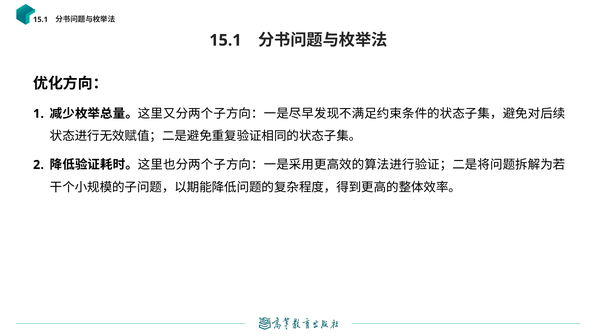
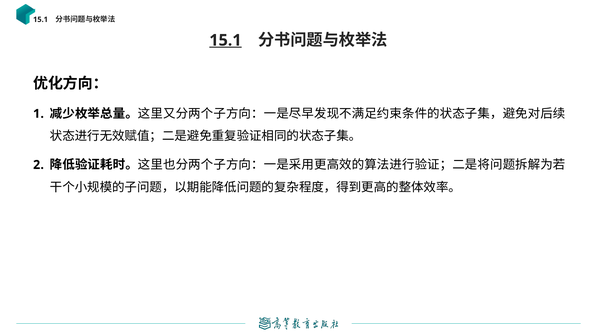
15.1 at (225, 40) underline: none -> present
